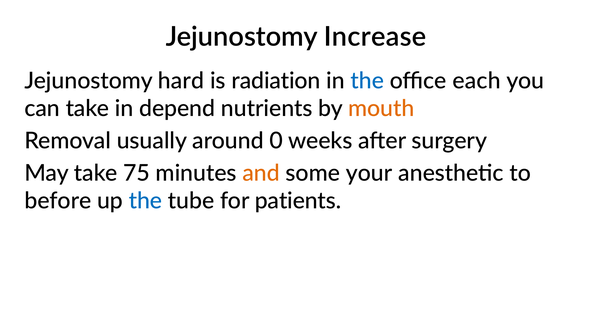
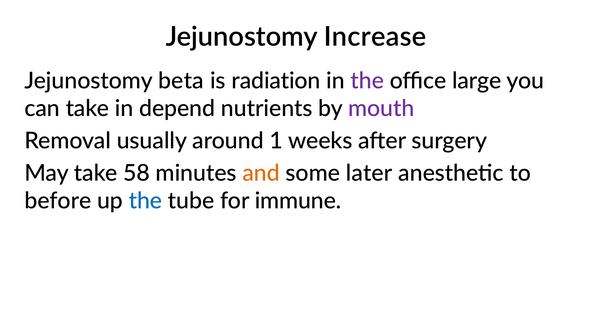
hard: hard -> beta
the at (367, 81) colour: blue -> purple
each: each -> large
mouth colour: orange -> purple
0: 0 -> 1
75: 75 -> 58
your: your -> later
patients: patients -> immune
